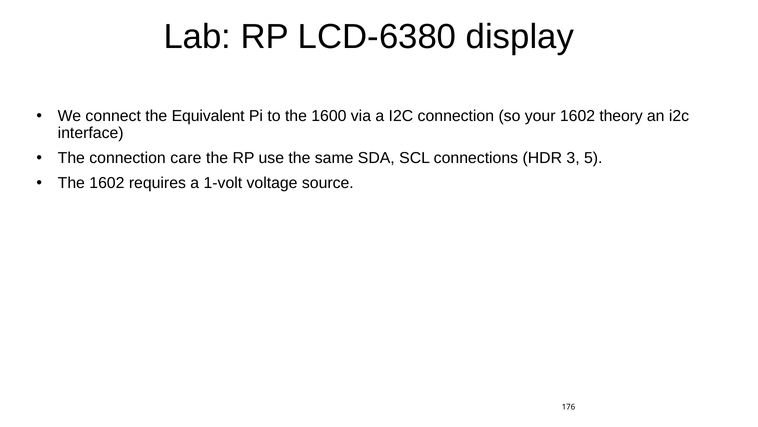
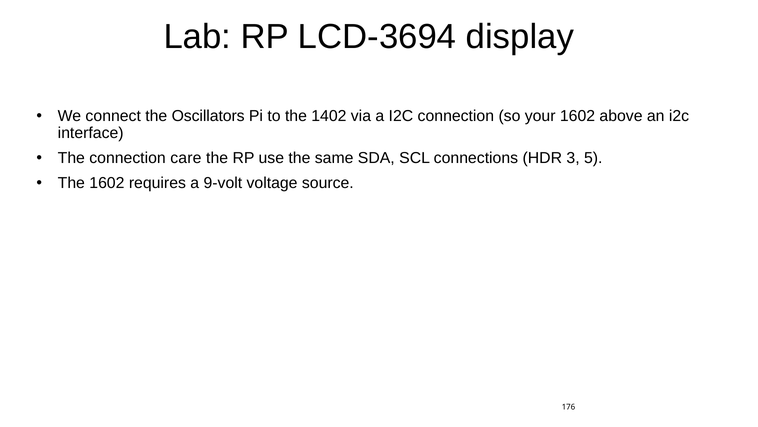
LCD-6380: LCD-6380 -> LCD-3694
Equivalent: Equivalent -> Oscillators
1600: 1600 -> 1402
theory: theory -> above
1-volt: 1-volt -> 9-volt
